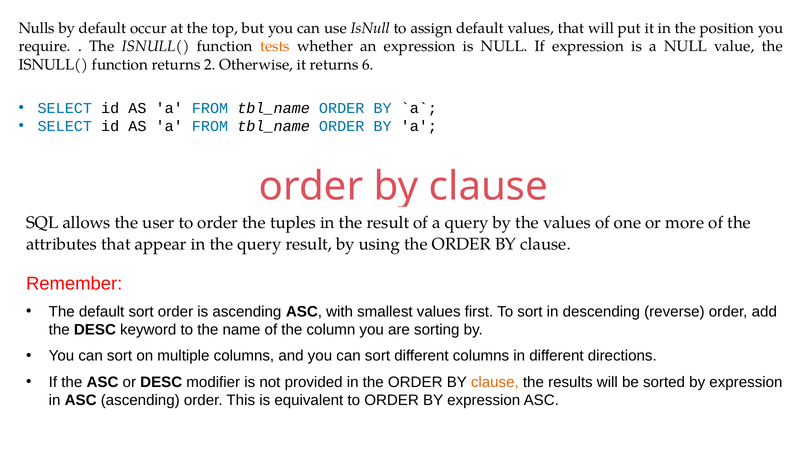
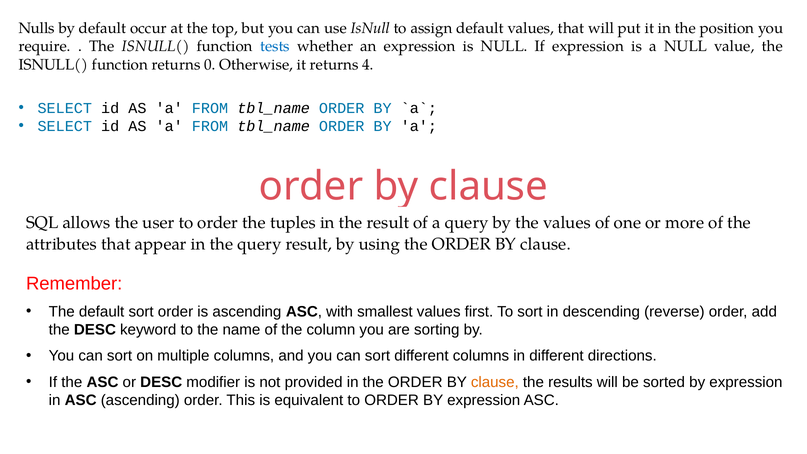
tests colour: orange -> blue
2: 2 -> 0
6: 6 -> 4
